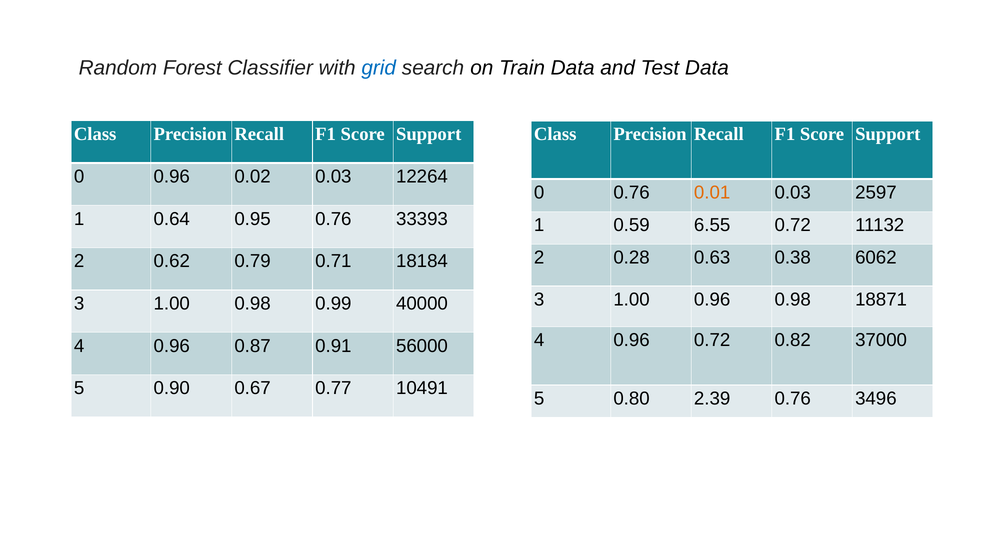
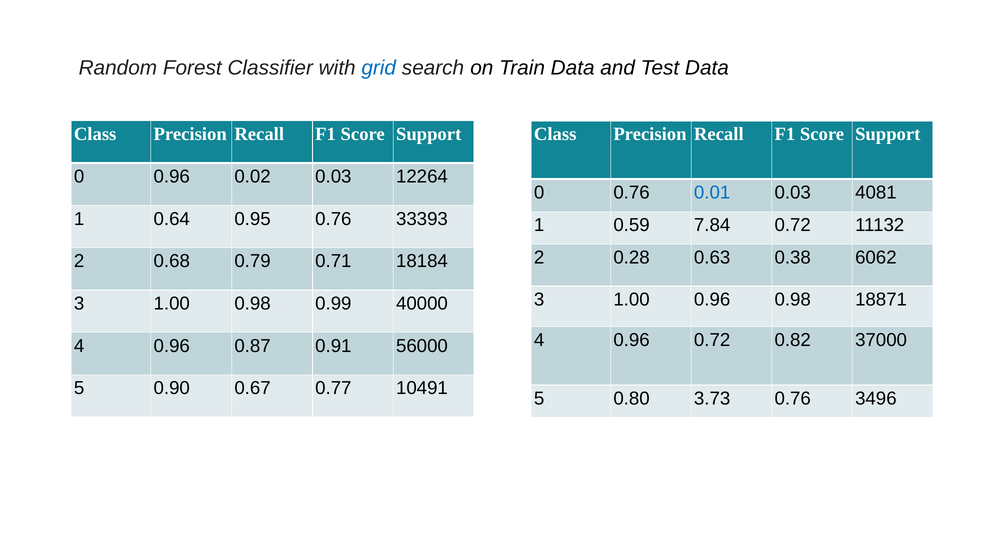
0.01 colour: orange -> blue
2597: 2597 -> 4081
6.55: 6.55 -> 7.84
0.62: 0.62 -> 0.68
2.39: 2.39 -> 3.73
